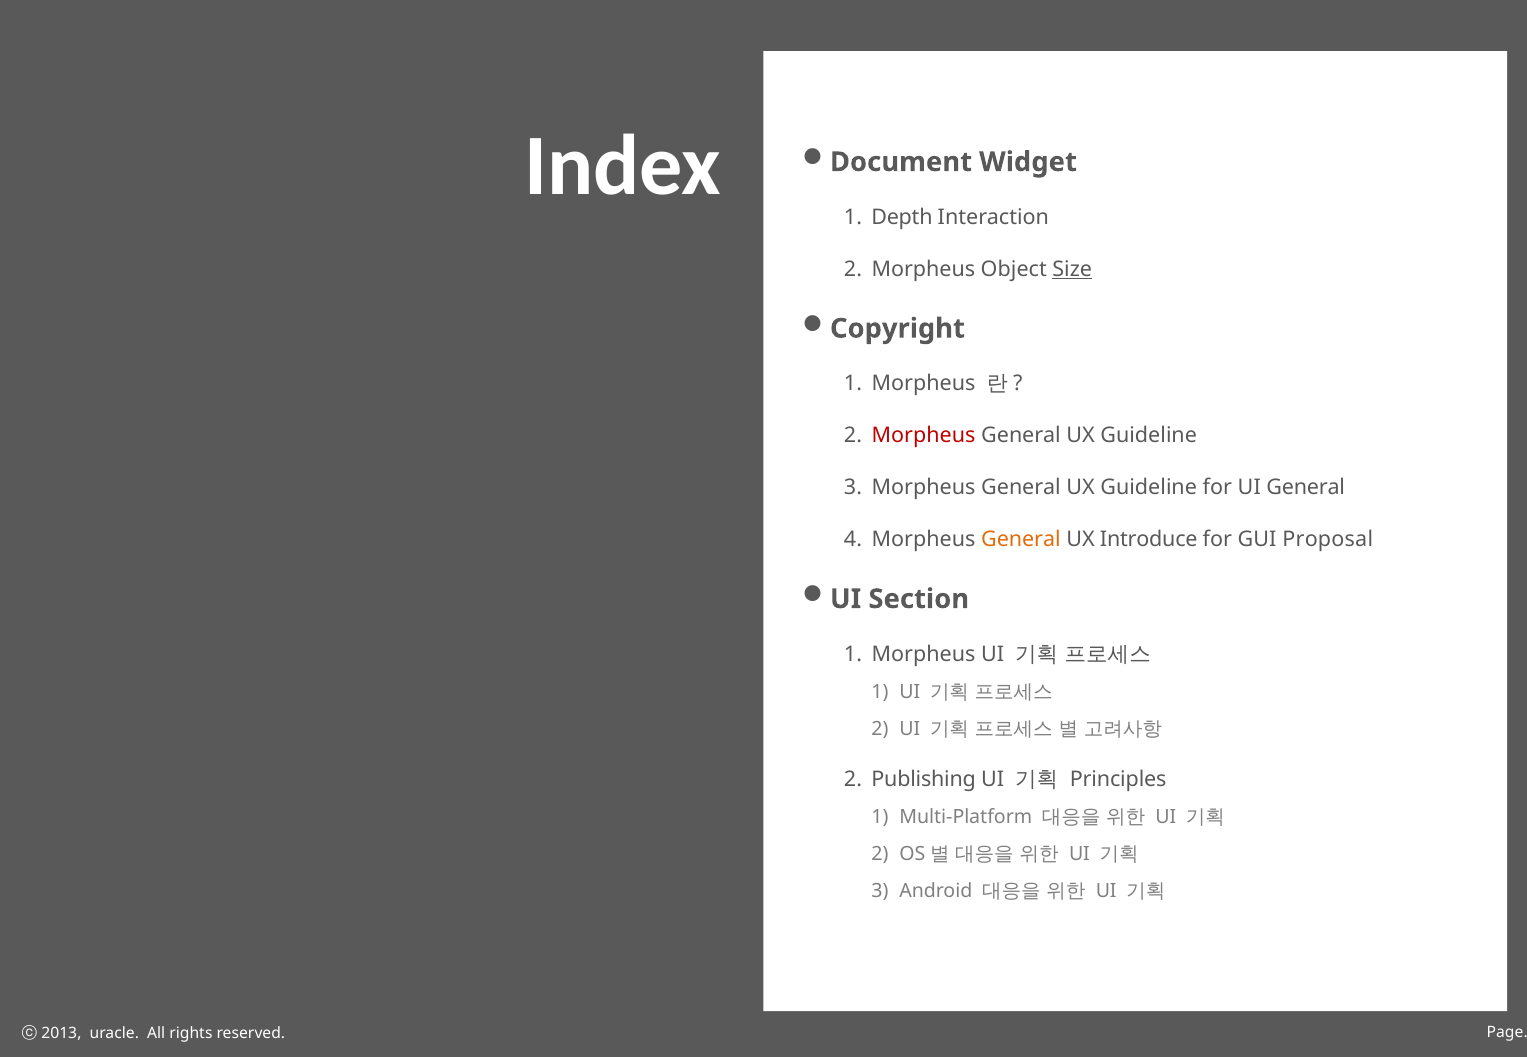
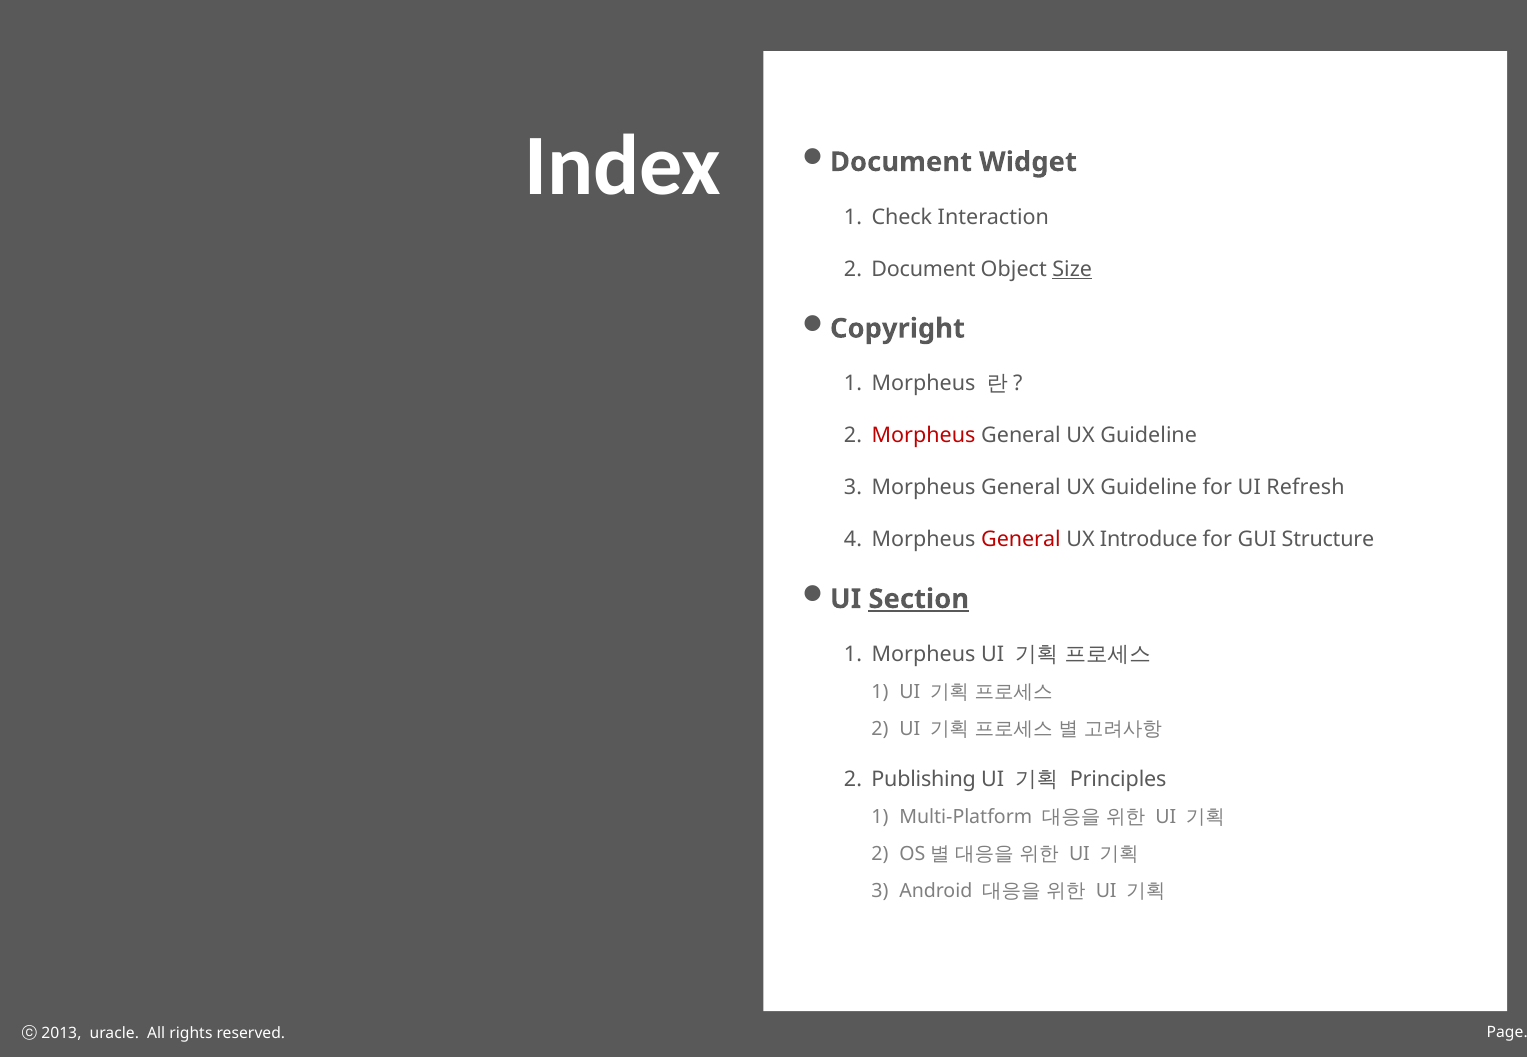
Depth: Depth -> Check
Morpheus at (923, 269): Morpheus -> Document
UI General: General -> Refresh
General at (1021, 540) colour: orange -> red
Proposal: Proposal -> Structure
Section underline: none -> present
